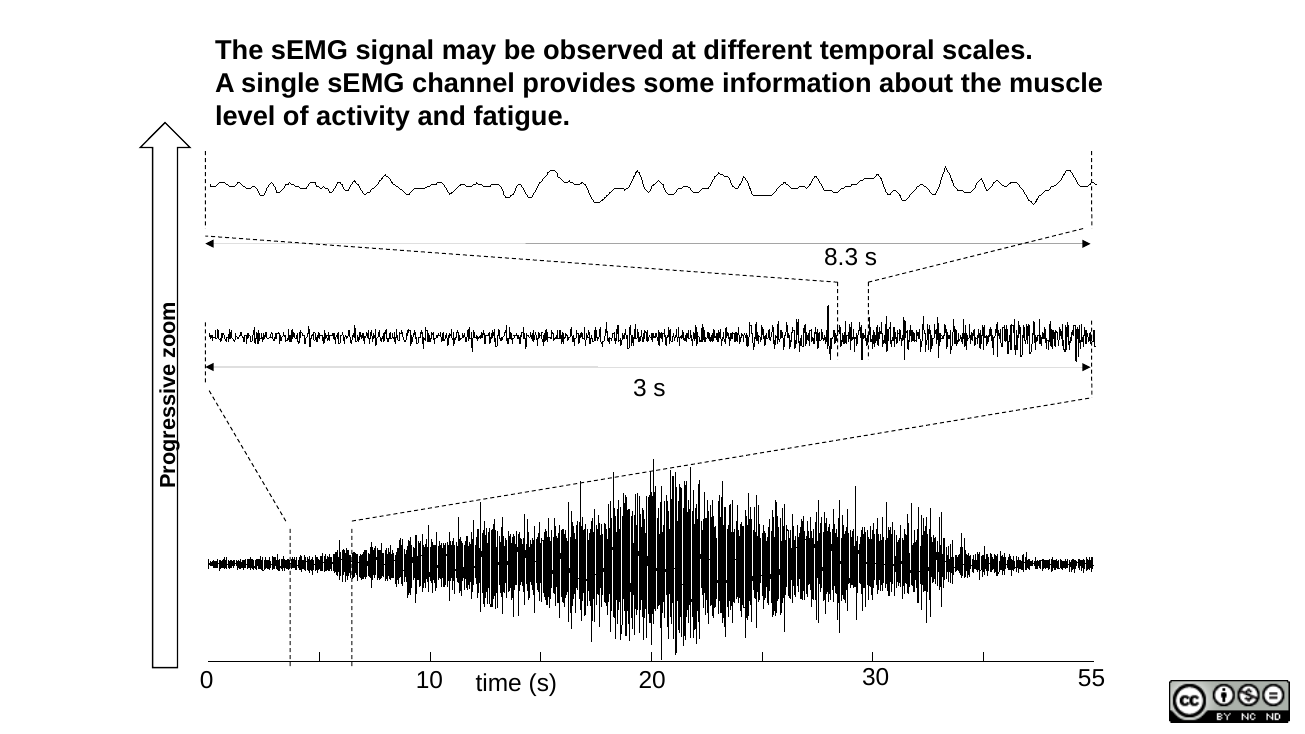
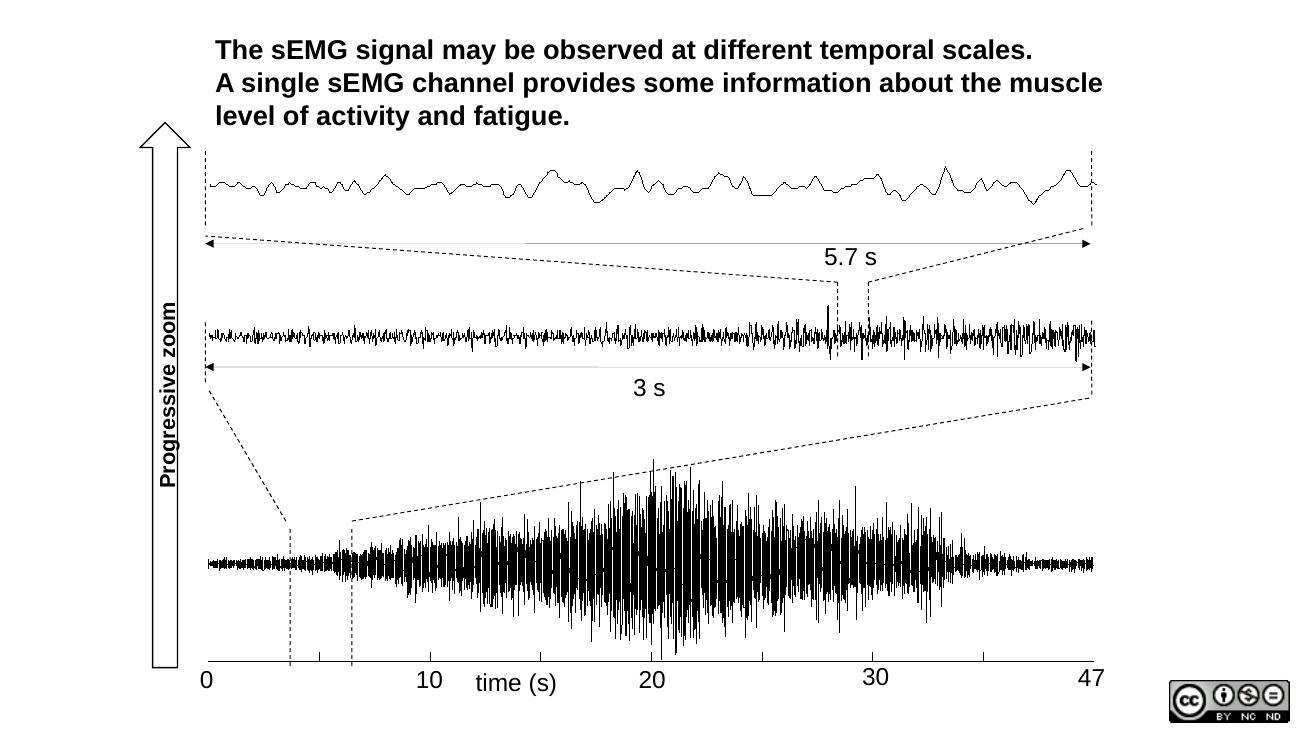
8.3: 8.3 -> 5.7
55: 55 -> 47
